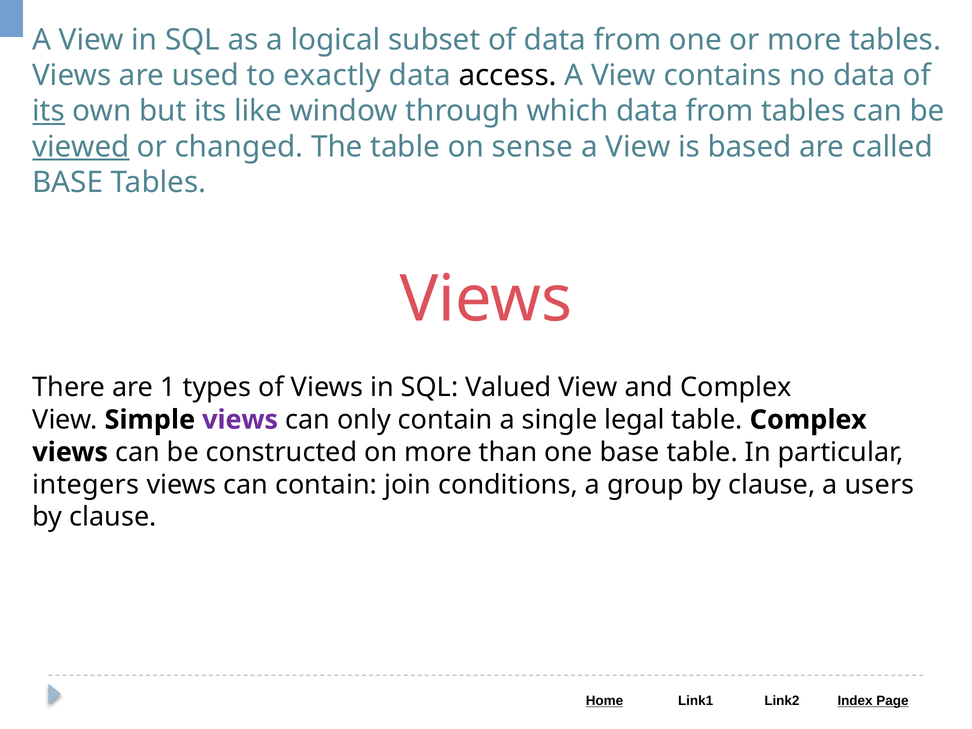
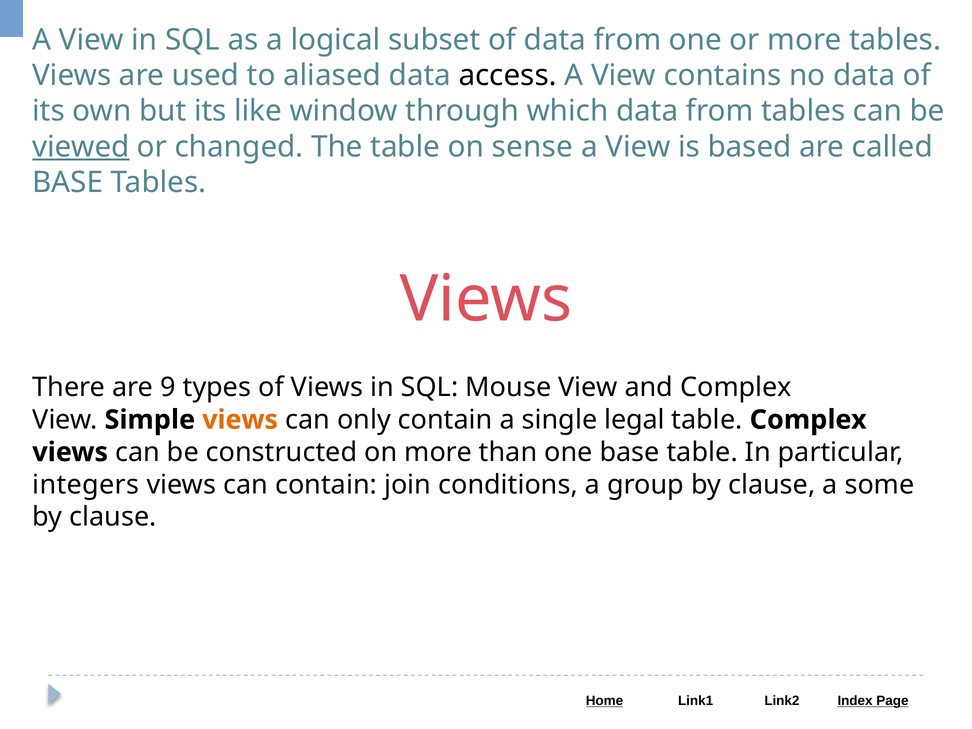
exactly: exactly -> aliased
its at (49, 111) underline: present -> none
1: 1 -> 9
Valued: Valued -> Mouse
views at (240, 420) colour: purple -> orange
users: users -> some
